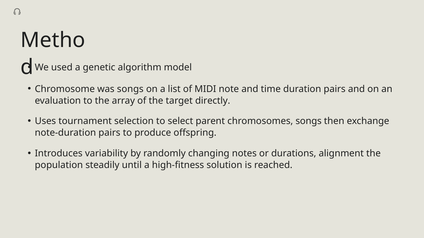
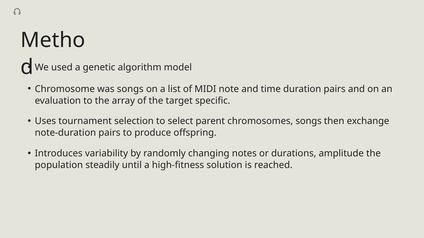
directly: directly -> specific
alignment: alignment -> amplitude
